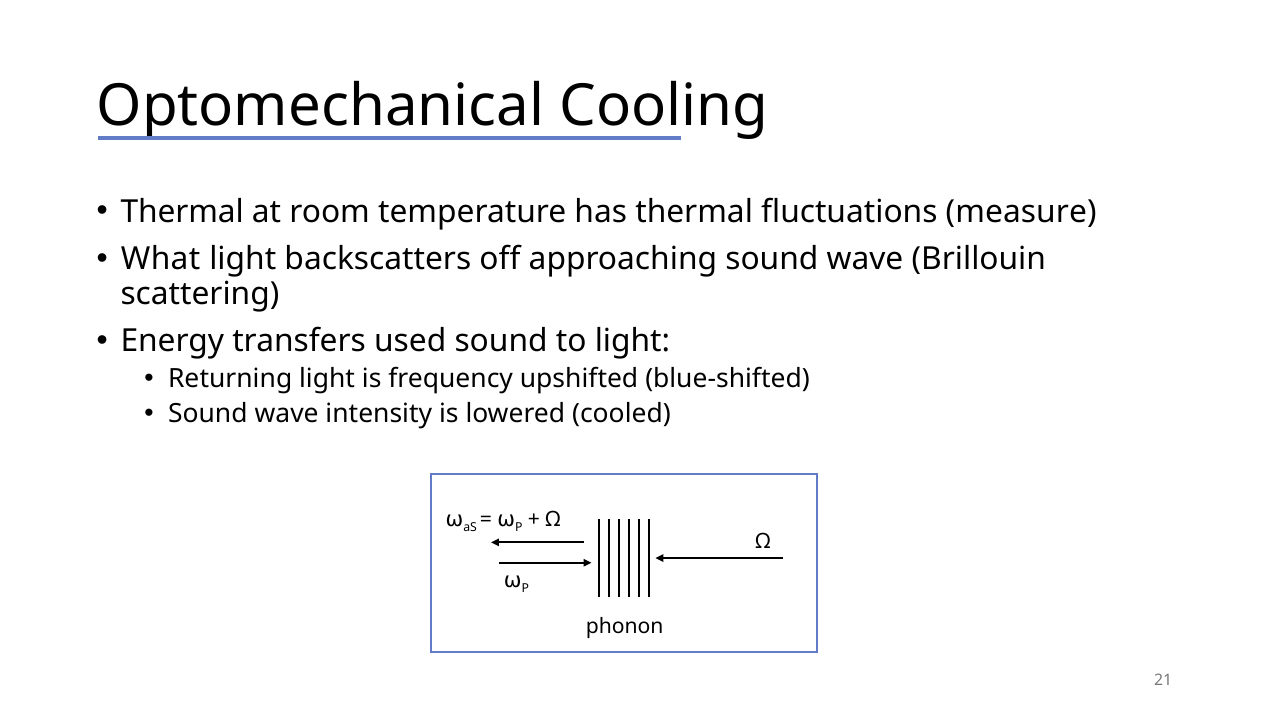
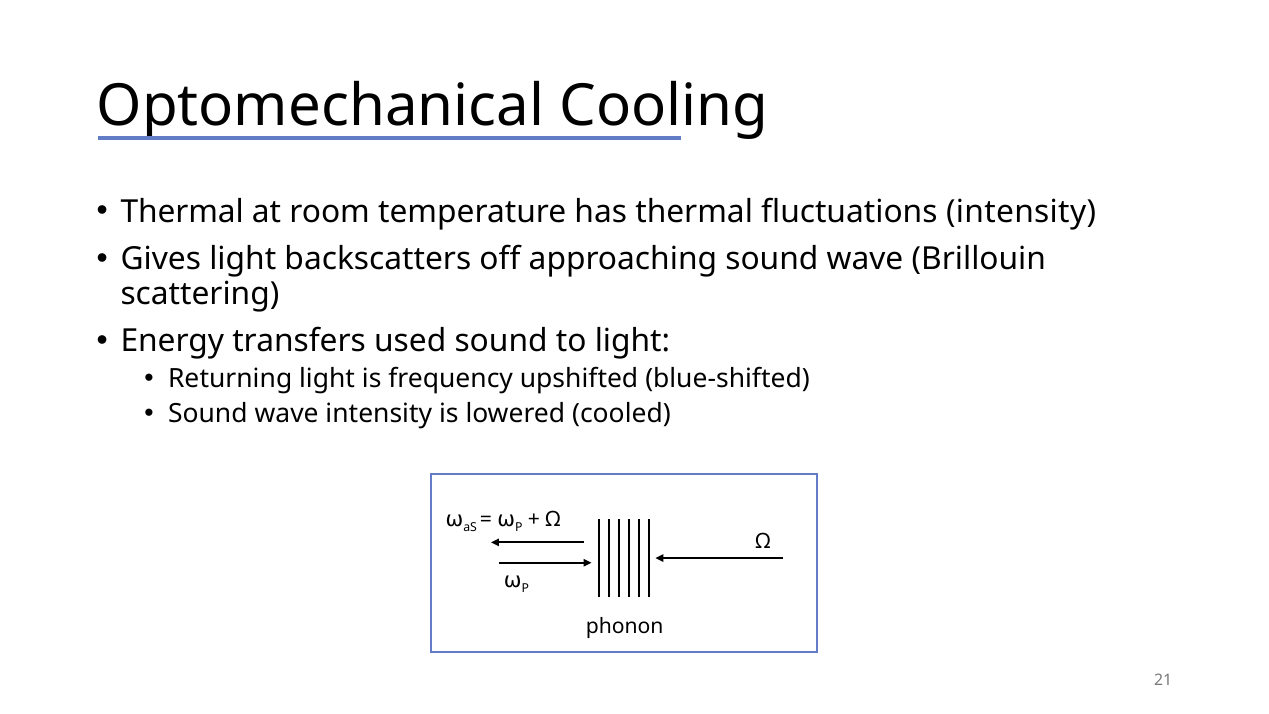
fluctuations measure: measure -> intensity
What: What -> Gives
